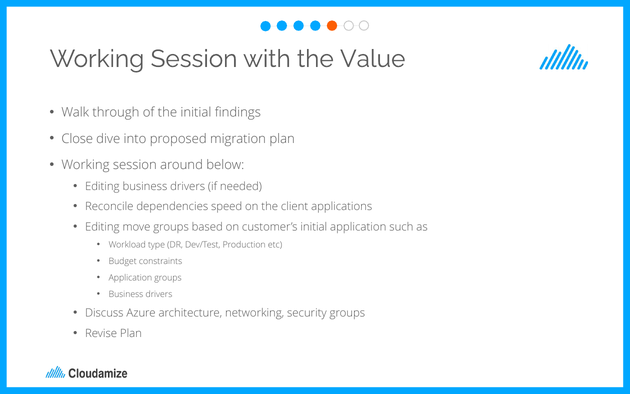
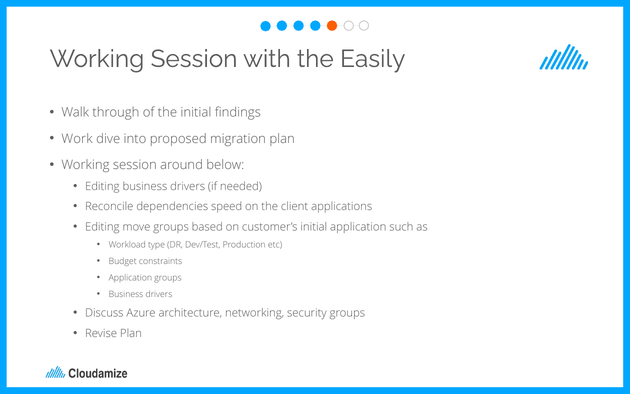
Value: Value -> Easily
Close: Close -> Work
